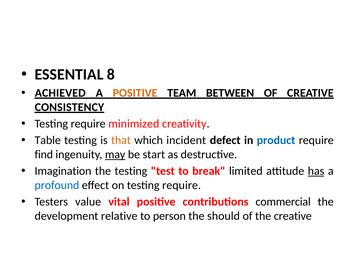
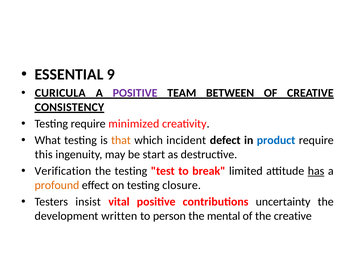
8: 8 -> 9
ACHIEVED: ACHIEVED -> CURICULA
POSITIVE at (135, 93) colour: orange -> purple
Table: Table -> What
find: find -> this
may underline: present -> none
Imagination: Imagination -> Verification
profound colour: blue -> orange
on testing require: require -> closure
value: value -> insist
commercial: commercial -> uncertainty
relative: relative -> written
should: should -> mental
